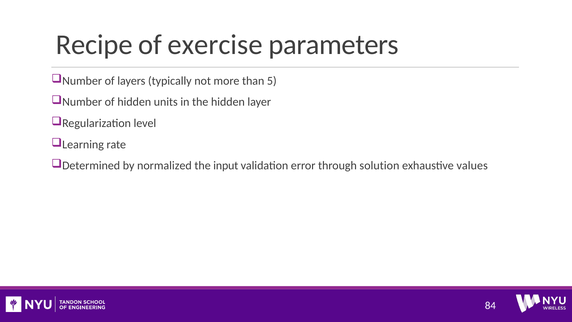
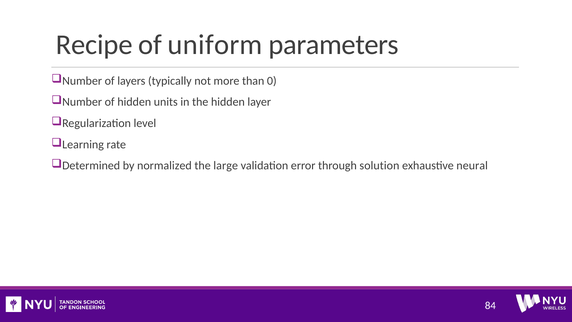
exercise: exercise -> uniform
5: 5 -> 0
input: input -> large
values: values -> neural
